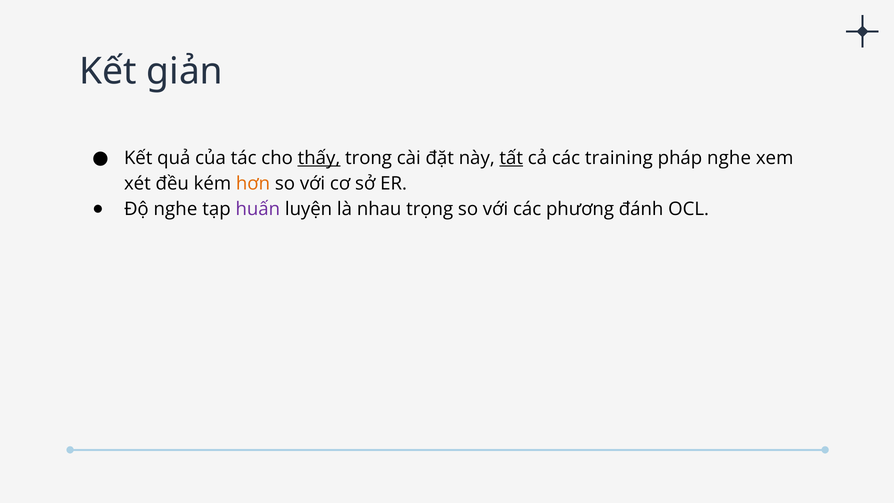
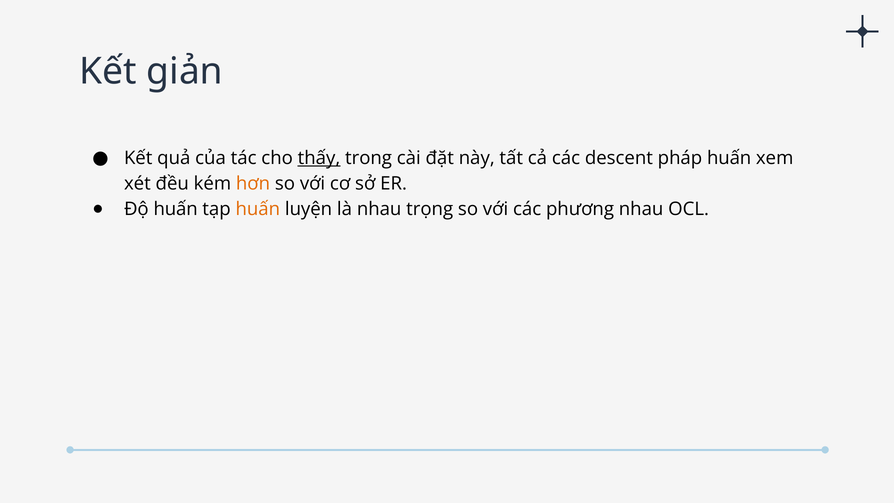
tất underline: present -> none
training: training -> descent
pháp nghe: nghe -> huấn
Độ nghe: nghe -> huấn
huấn at (258, 209) colour: purple -> orange
phương đánh: đánh -> nhau
